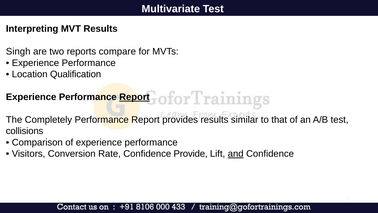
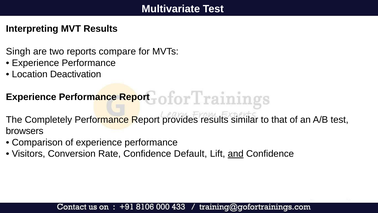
Qualification: Qualification -> Deactivation
Report at (134, 97) underline: present -> none
collisions: collisions -> browsers
Provide: Provide -> Default
